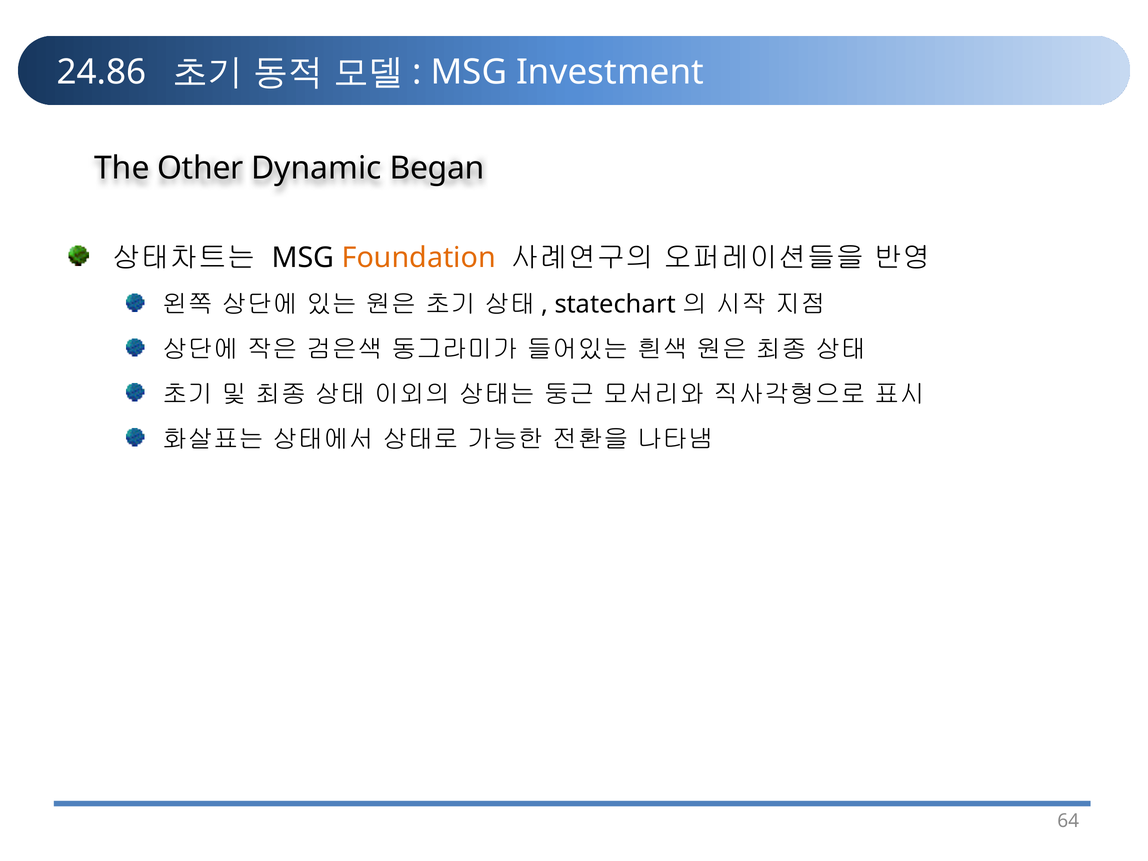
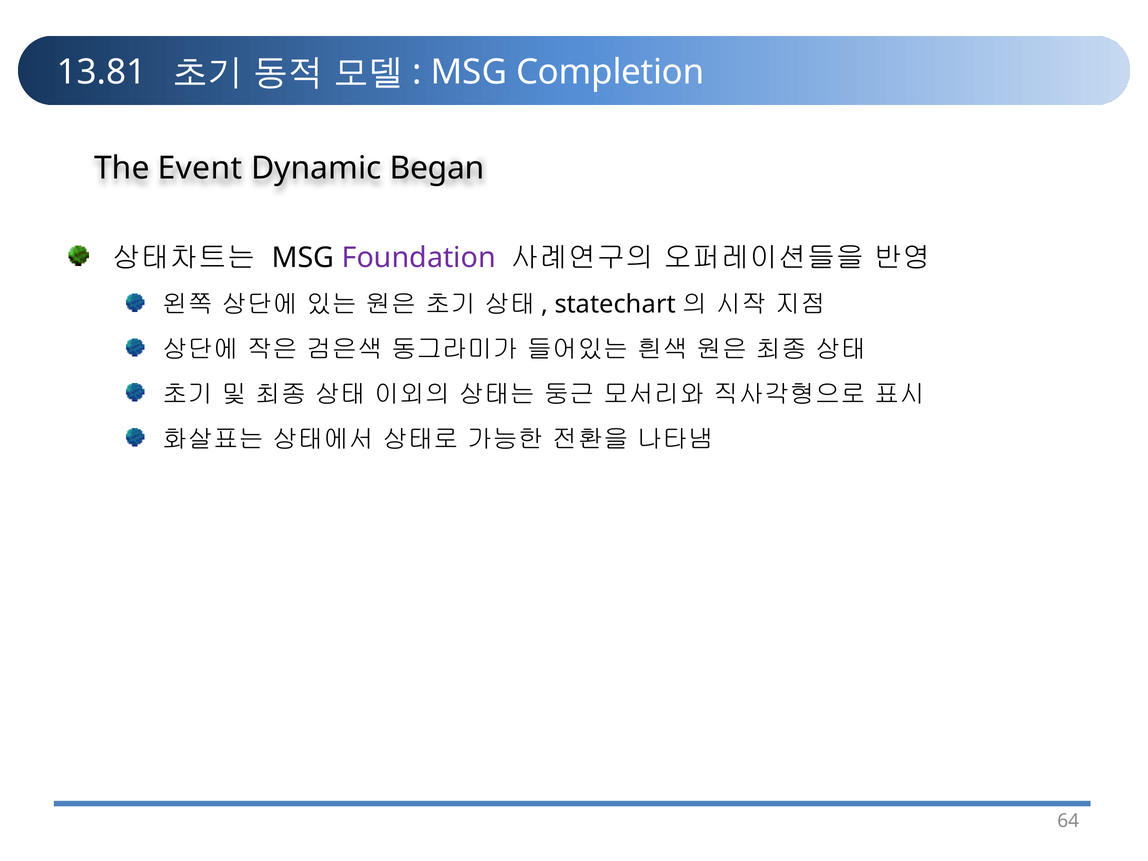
24.86: 24.86 -> 13.81
Investment: Investment -> Completion
Other: Other -> Event
Foundation colour: orange -> purple
